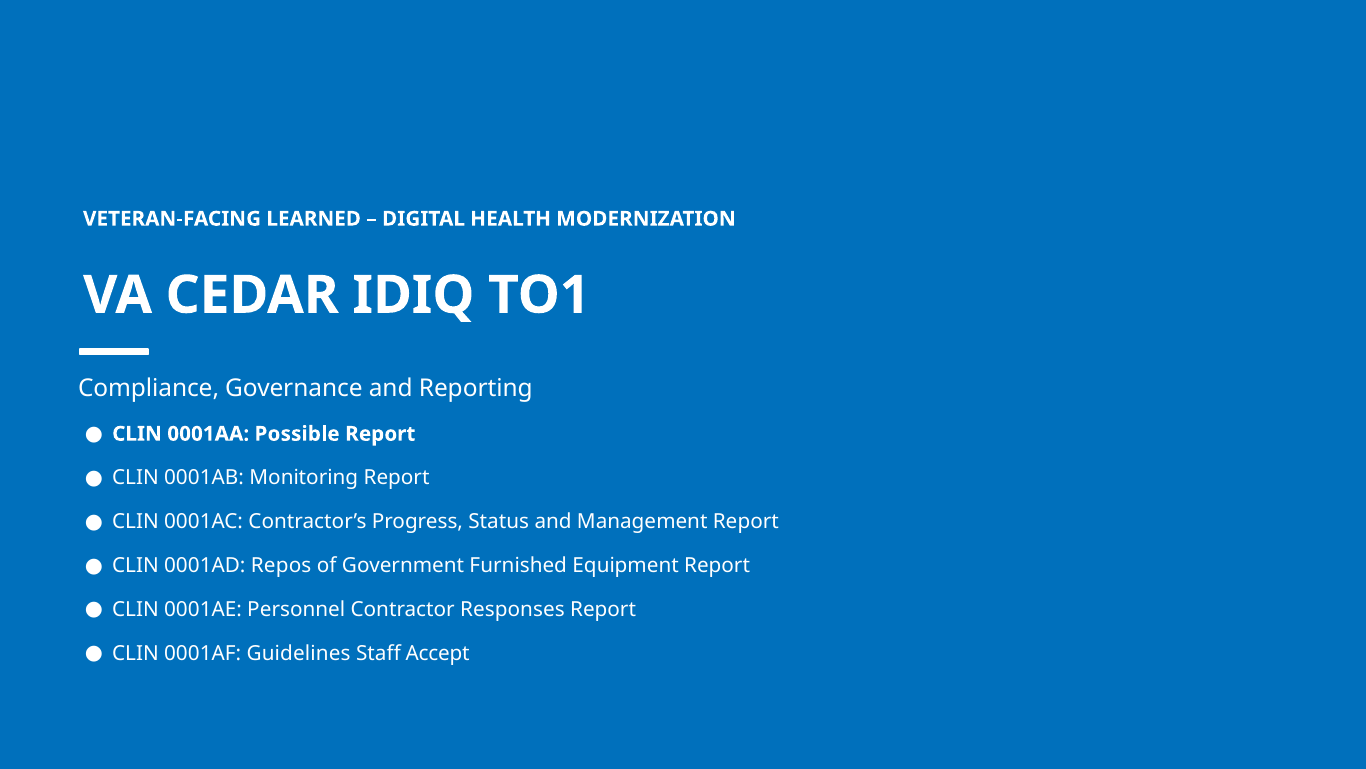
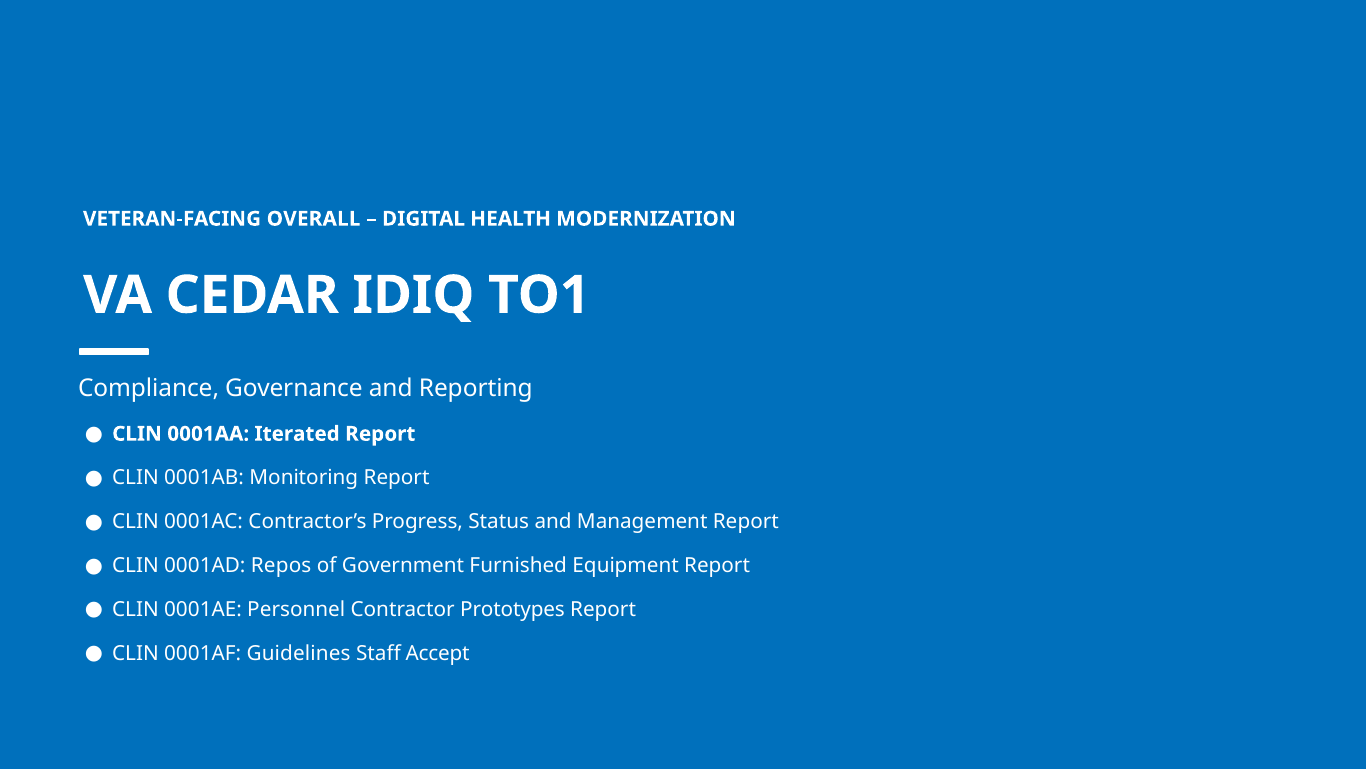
LEARNED: LEARNED -> OVERALL
Possible: Possible -> Iterated
Responses: Responses -> Prototypes
